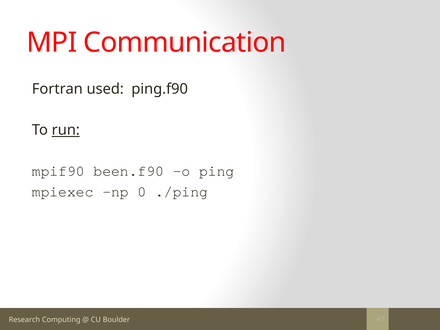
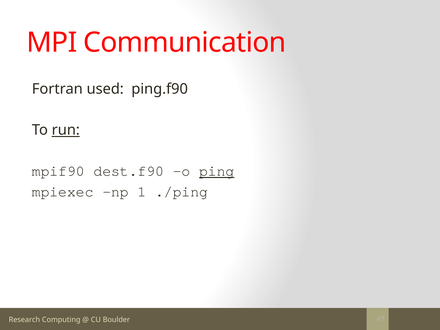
been.f90: been.f90 -> dest.f90
ping underline: none -> present
0: 0 -> 1
